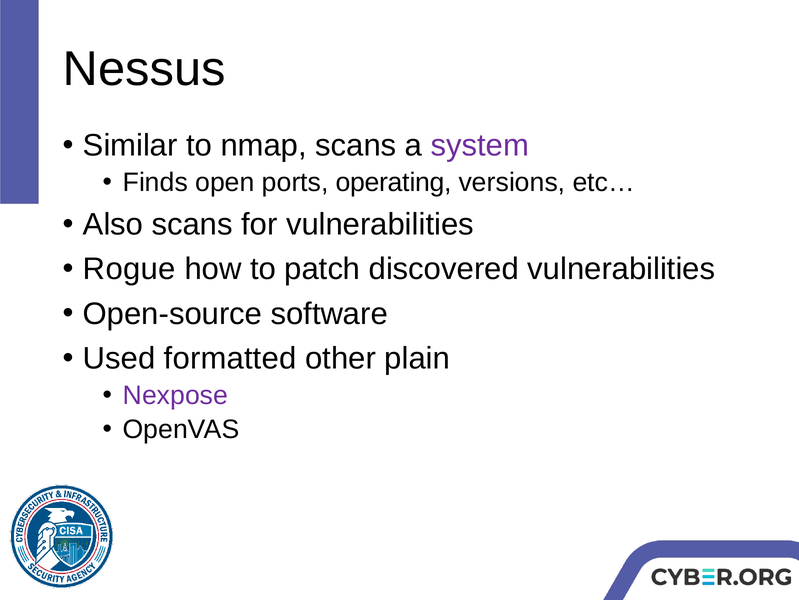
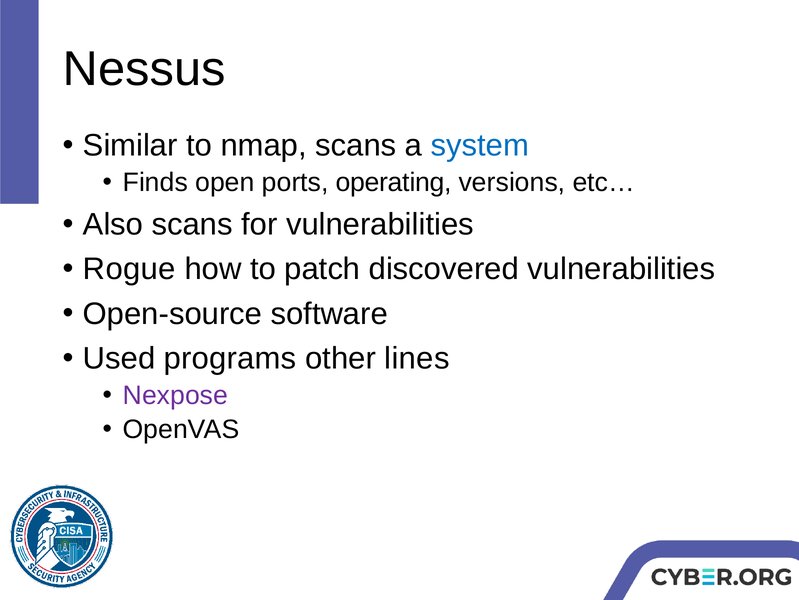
system colour: purple -> blue
formatted: formatted -> programs
plain: plain -> lines
